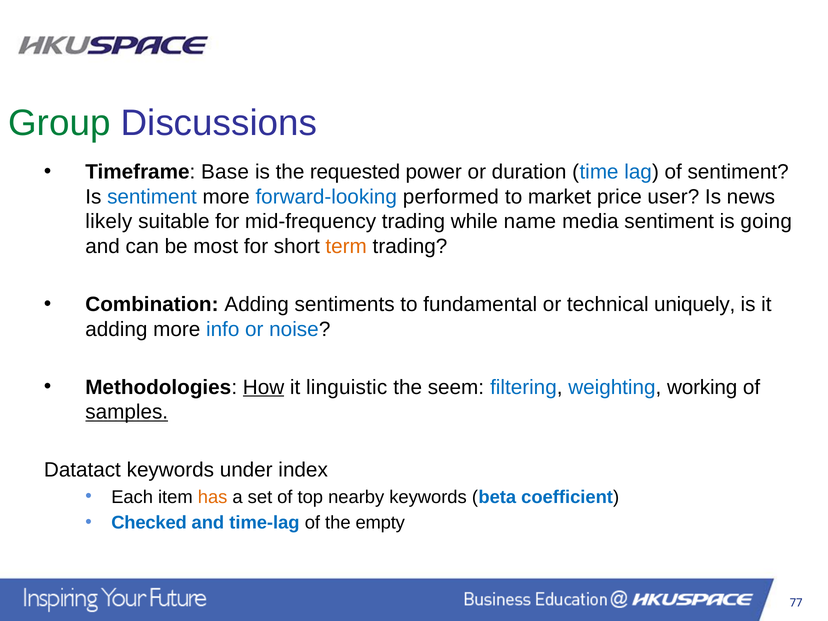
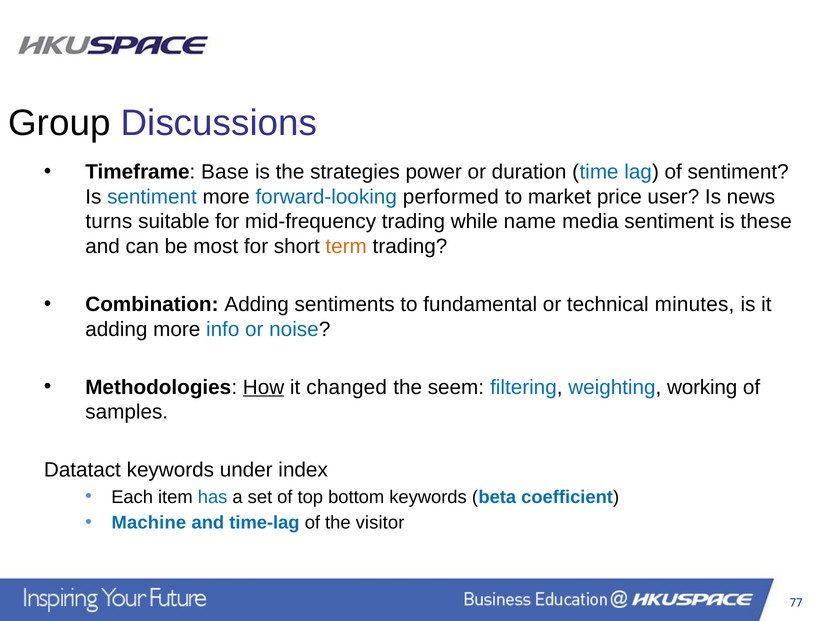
Group colour: green -> black
requested: requested -> strategies
likely: likely -> turns
going: going -> these
uniquely: uniquely -> minutes
linguistic: linguistic -> changed
samples underline: present -> none
has colour: orange -> blue
nearby: nearby -> bottom
Checked: Checked -> Machine
empty: empty -> visitor
